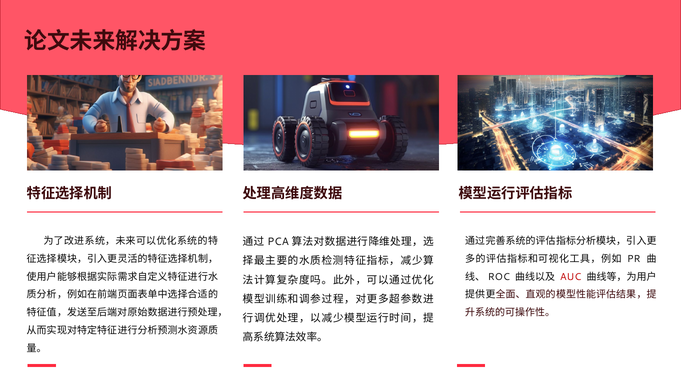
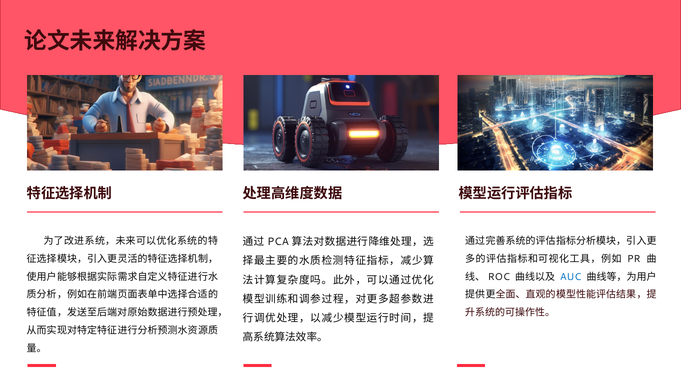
AUC colour: red -> blue
